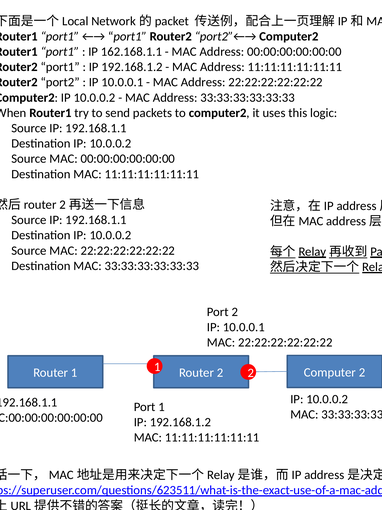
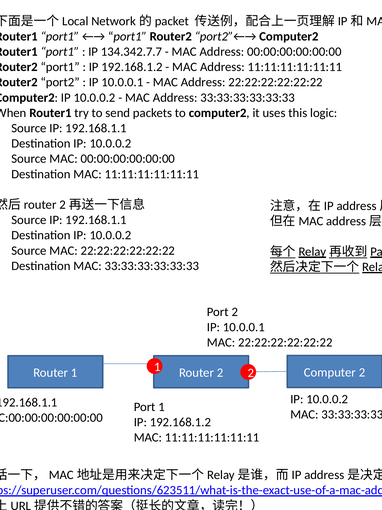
162.168.1.1: 162.168.1.1 -> 134.342.7.7
